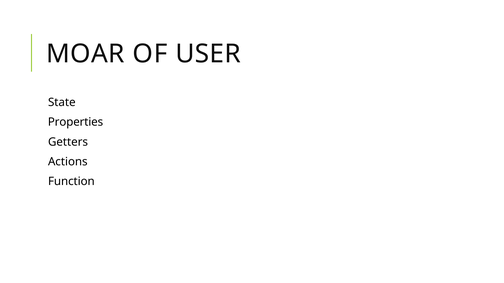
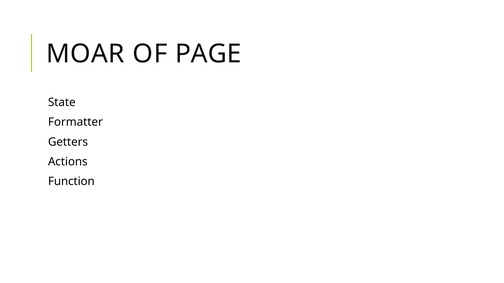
USER: USER -> PAGE
Properties: Properties -> Formatter
